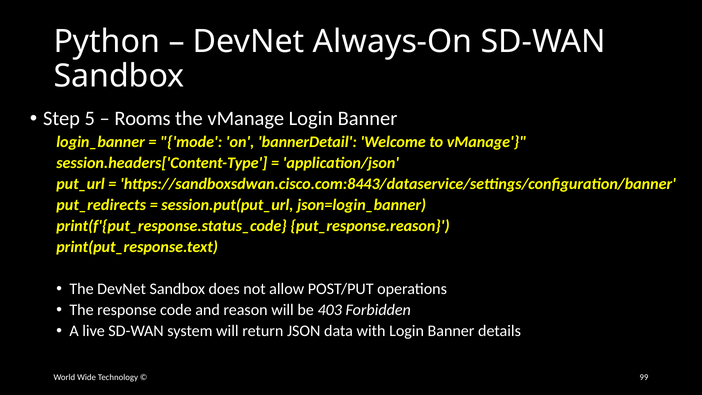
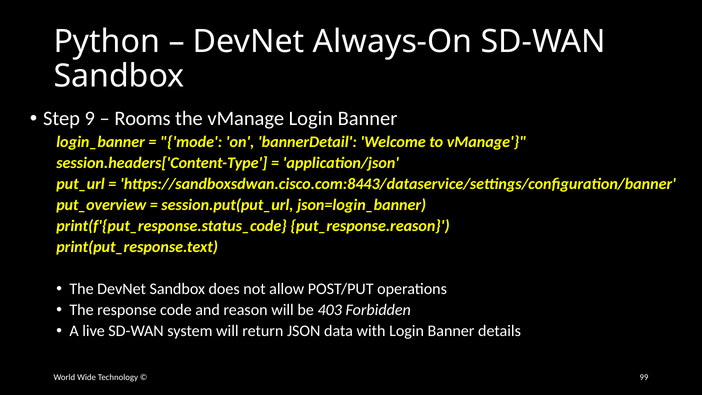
5: 5 -> 9
put_redirects: put_redirects -> put_overview
